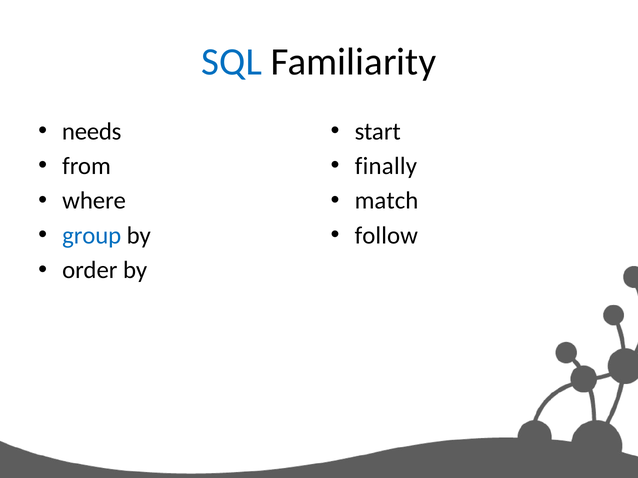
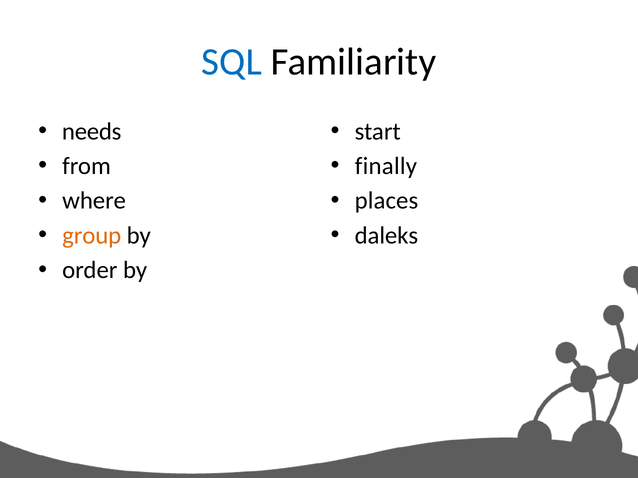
match: match -> places
group colour: blue -> orange
follow: follow -> daleks
